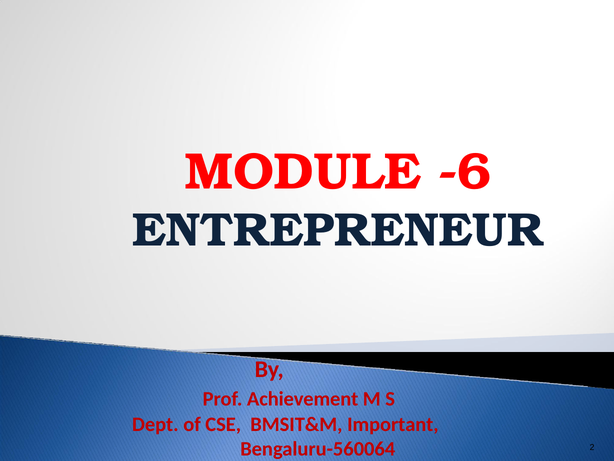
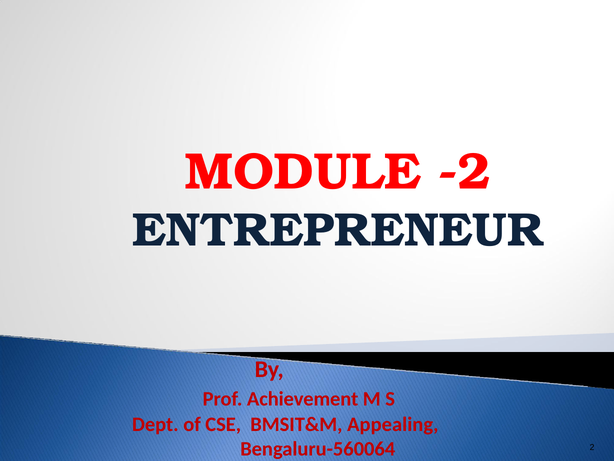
-6: -6 -> -2
Important: Important -> Appealing
